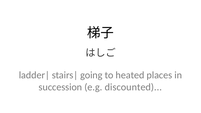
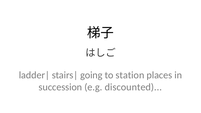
heated: heated -> station
